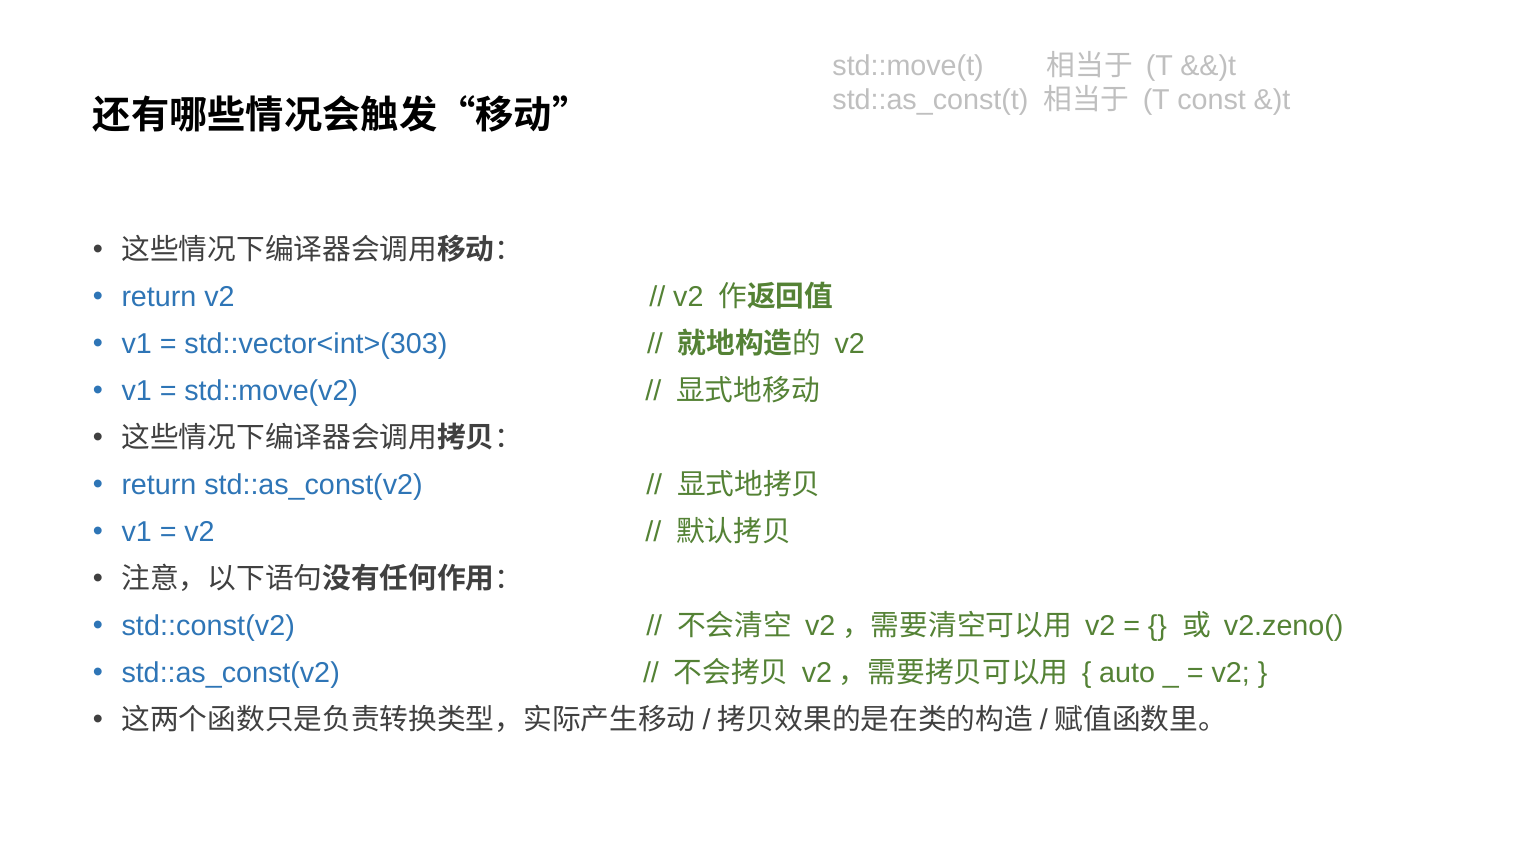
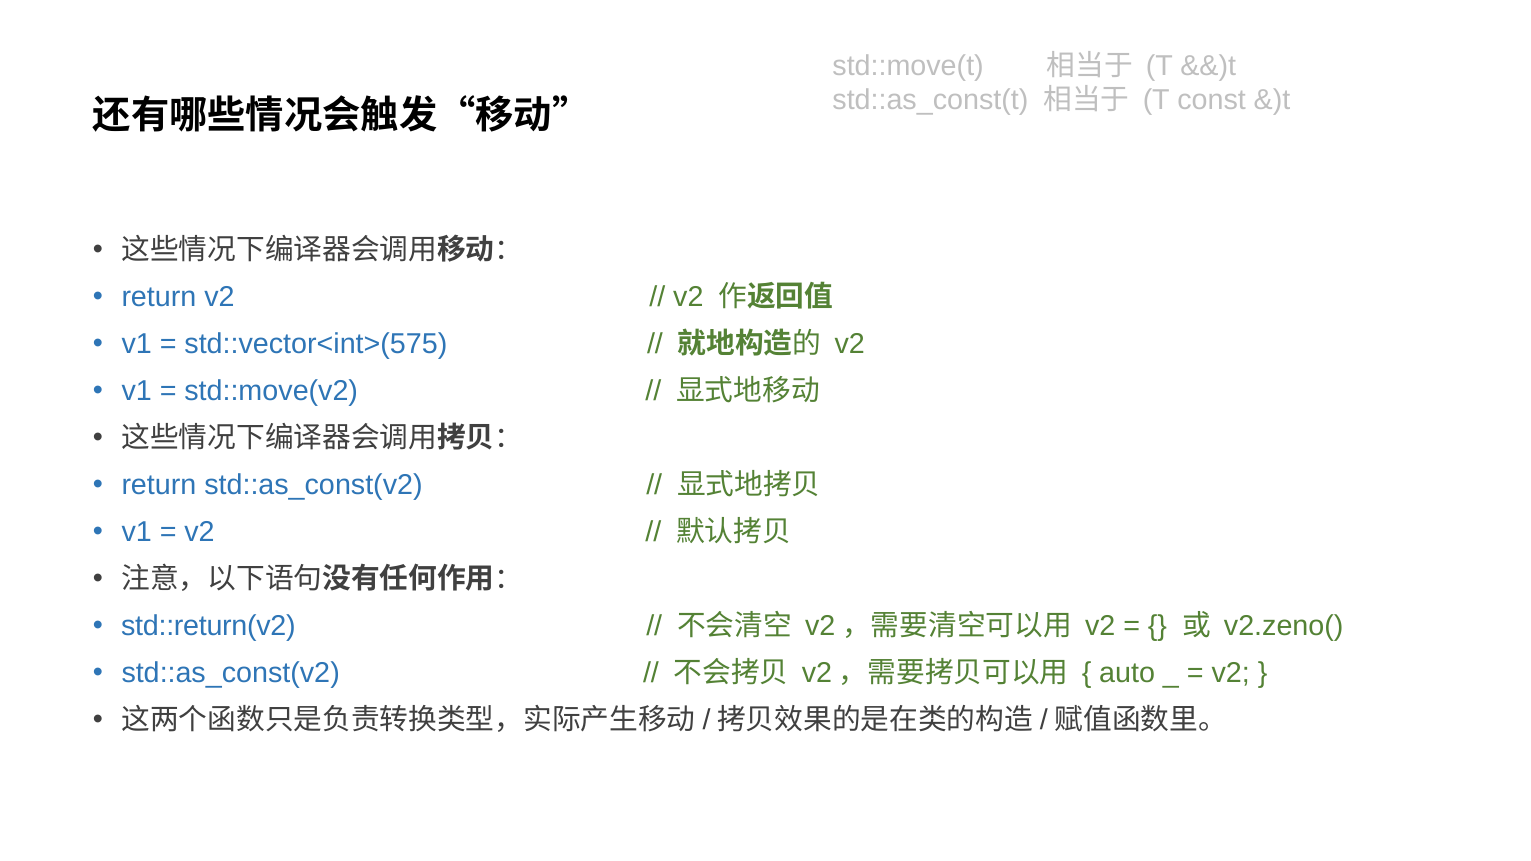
std::vector<int>(303: std::vector<int>(303 -> std::vector<int>(575
std::const(v2: std::const(v2 -> std::return(v2
